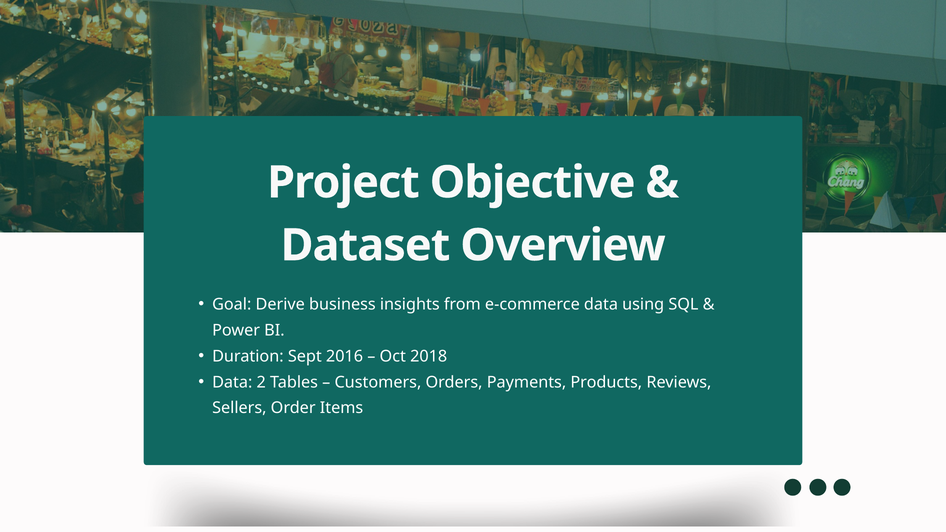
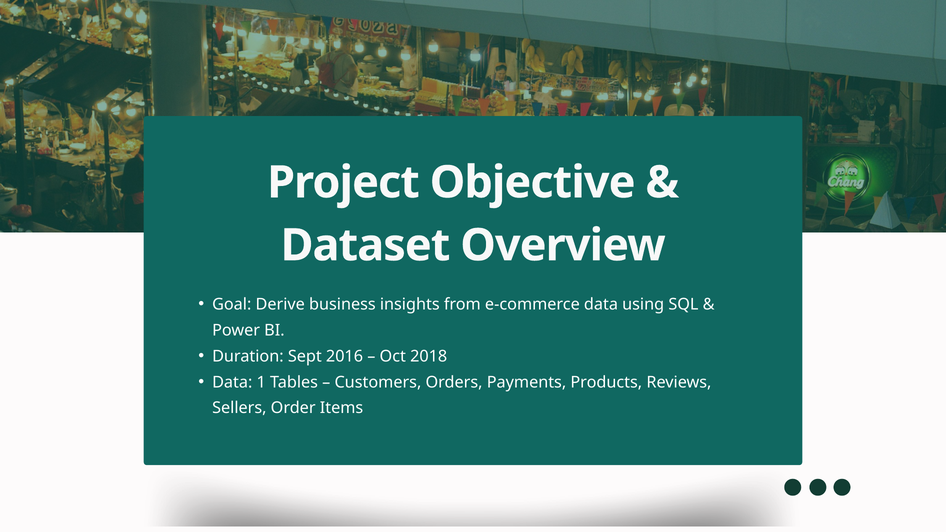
2: 2 -> 1
